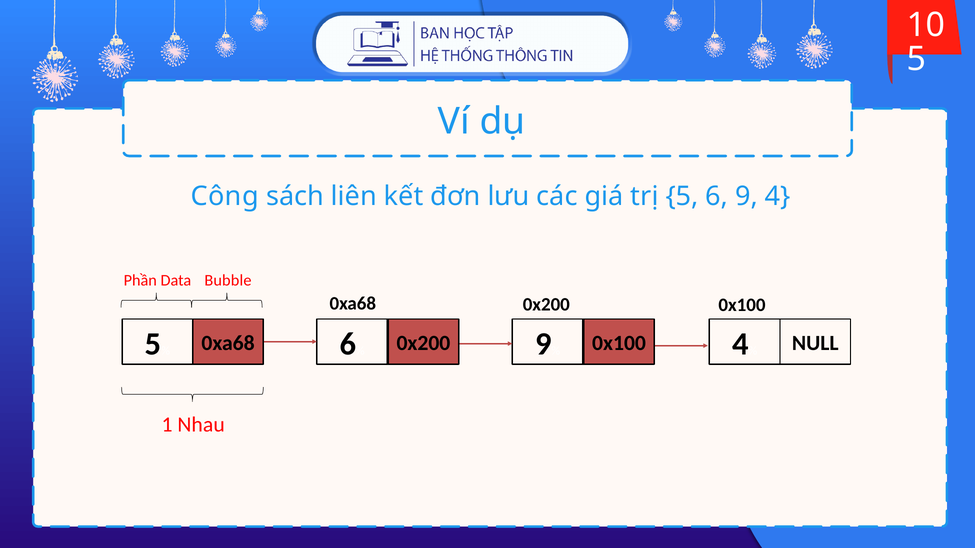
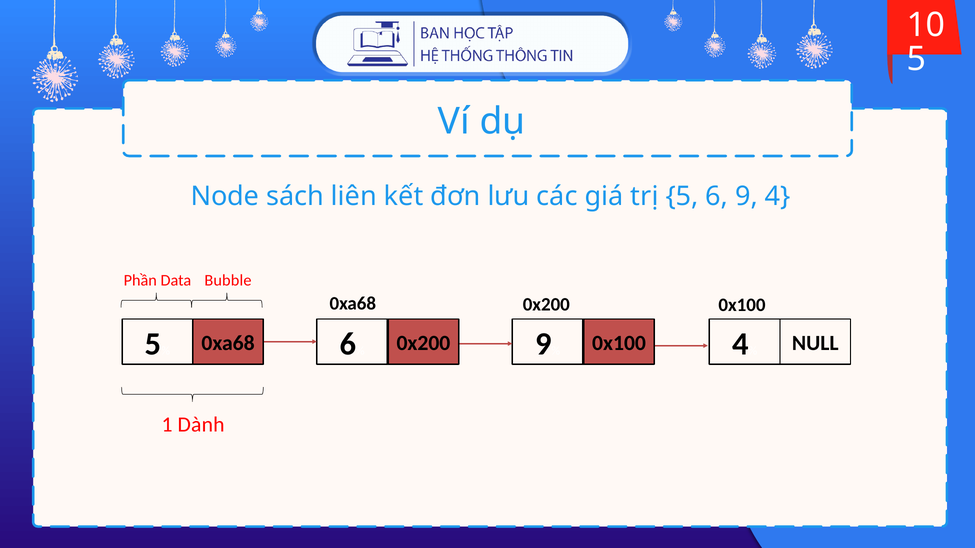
Công: Công -> Node
Nhau: Nhau -> Dành
